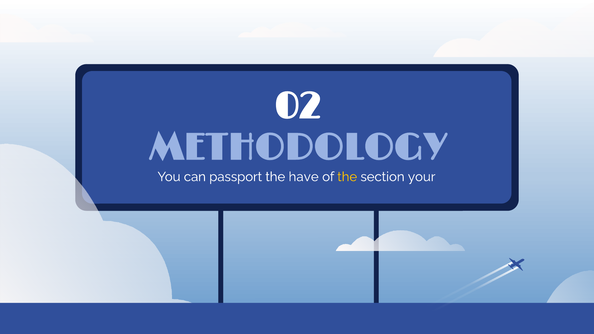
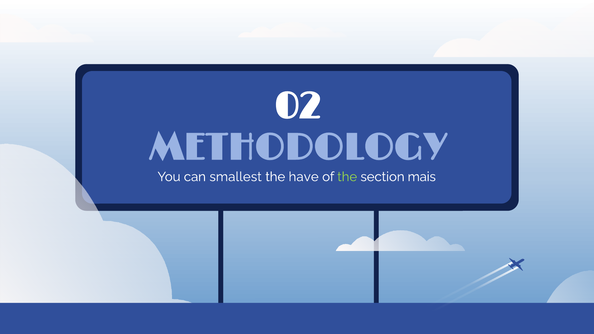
passport: passport -> smallest
the at (347, 177) colour: yellow -> light green
your: your -> mais
